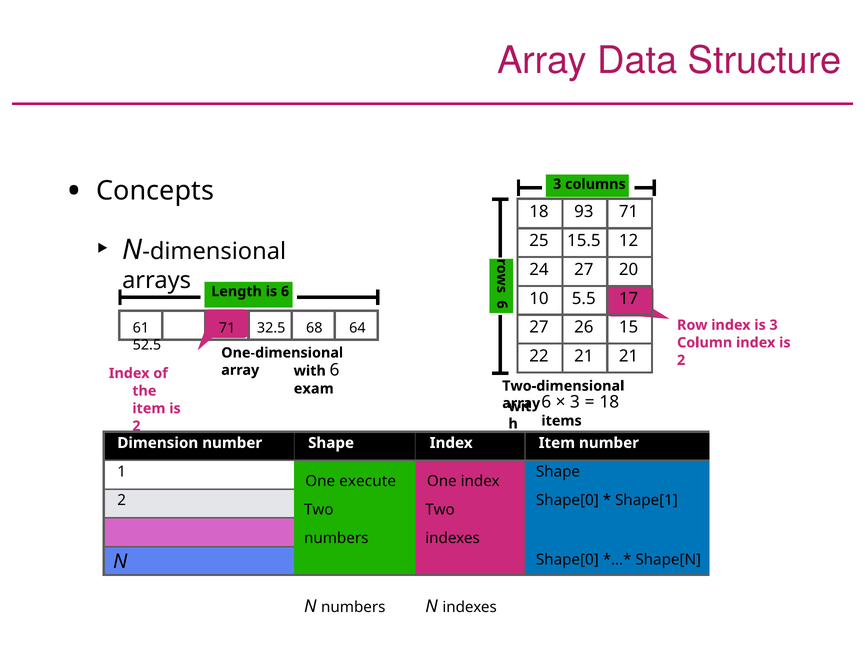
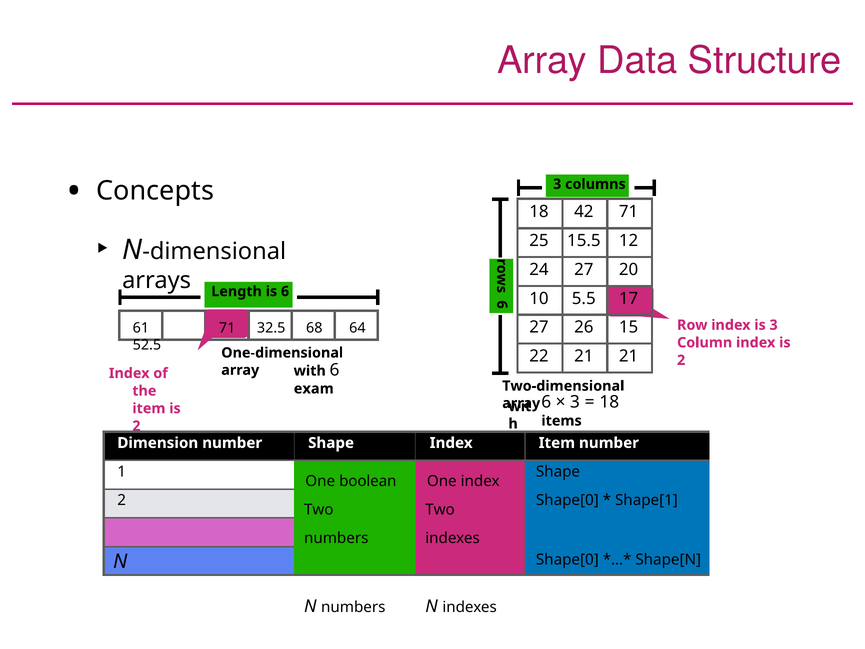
93: 93 -> 42
execute: execute -> boolean
